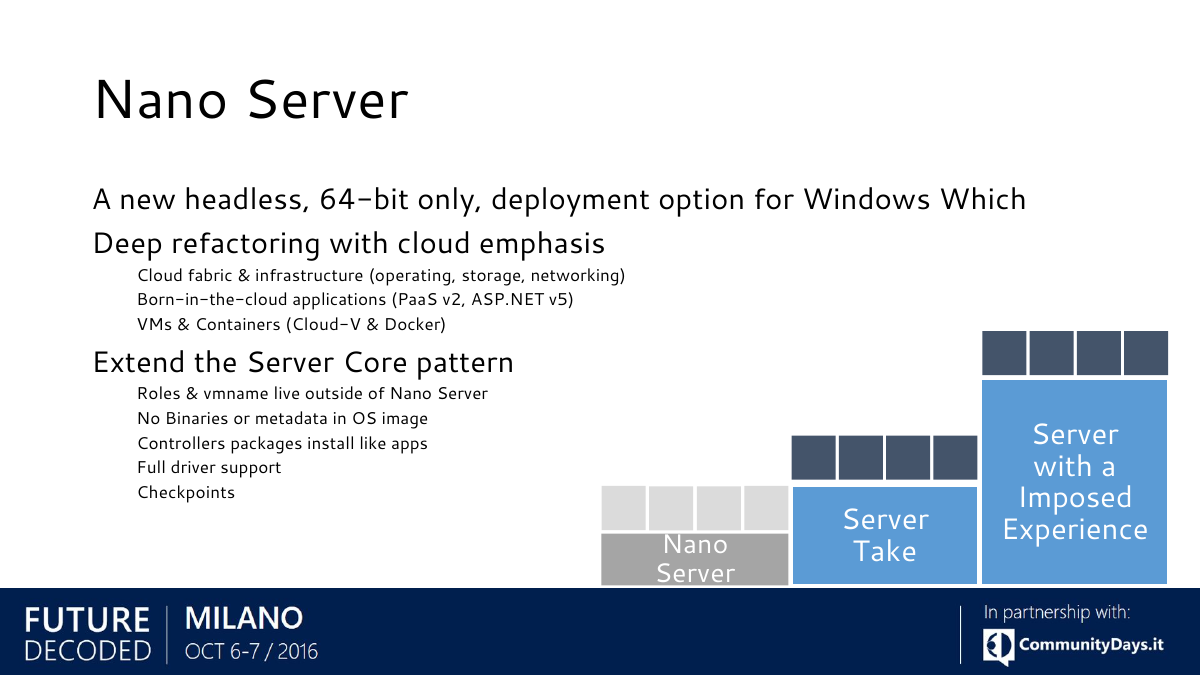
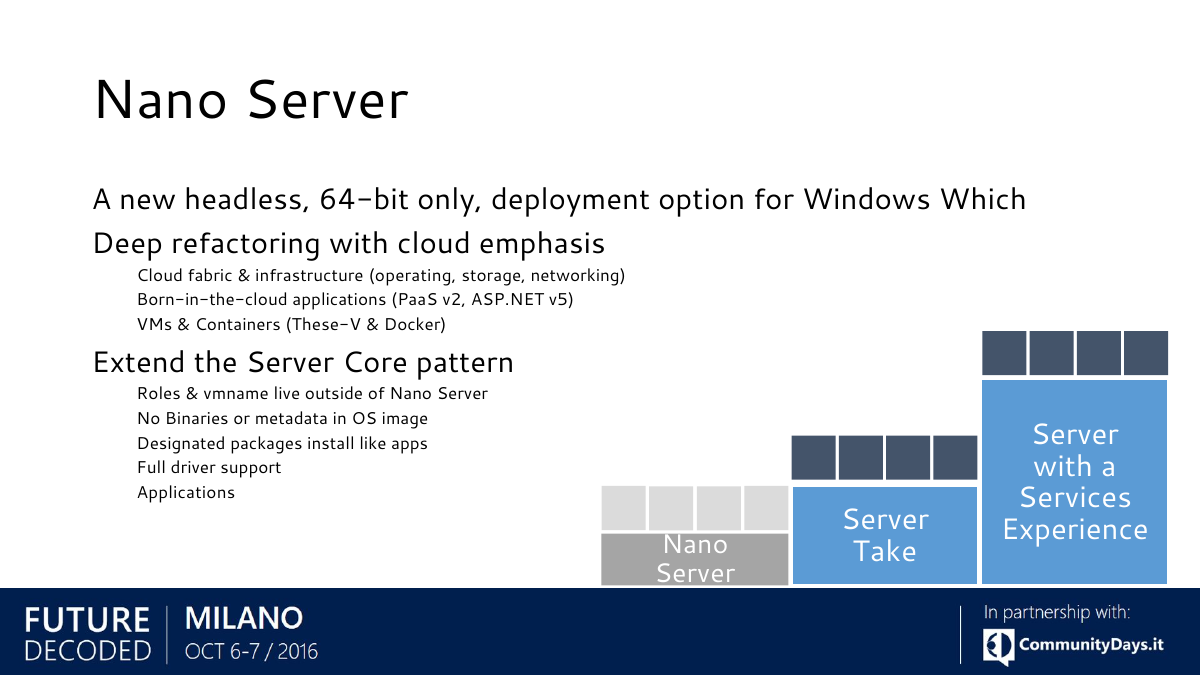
Cloud-V: Cloud-V -> These-V
Controllers: Controllers -> Designated
Checkpoints at (186, 493): Checkpoints -> Applications
Imposed: Imposed -> Services
